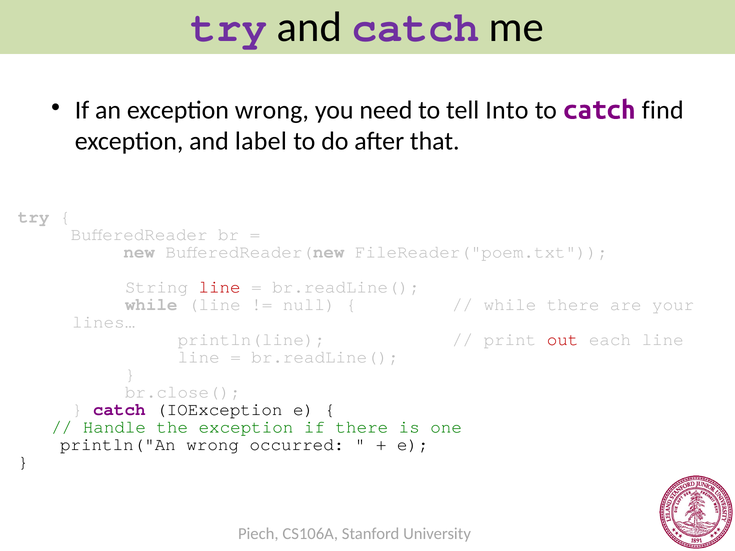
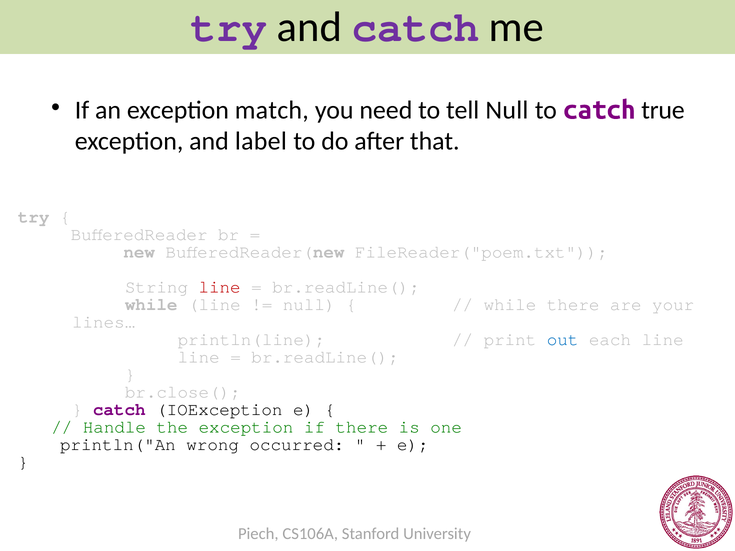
exception wrong: wrong -> match
tell Into: Into -> Null
find: find -> true
out colour: red -> blue
